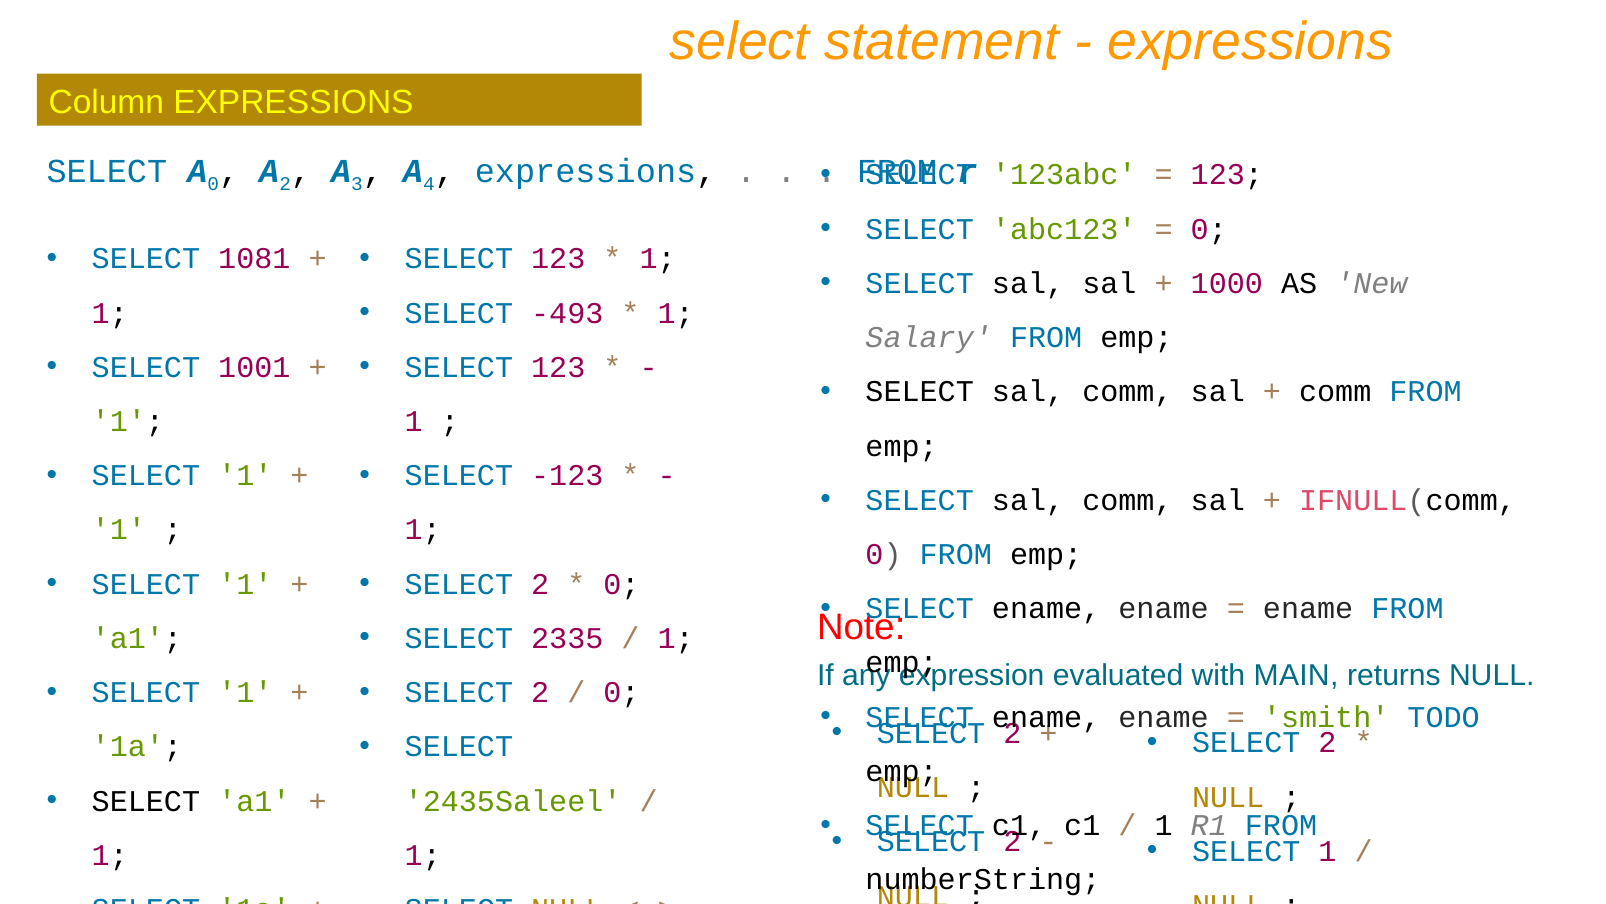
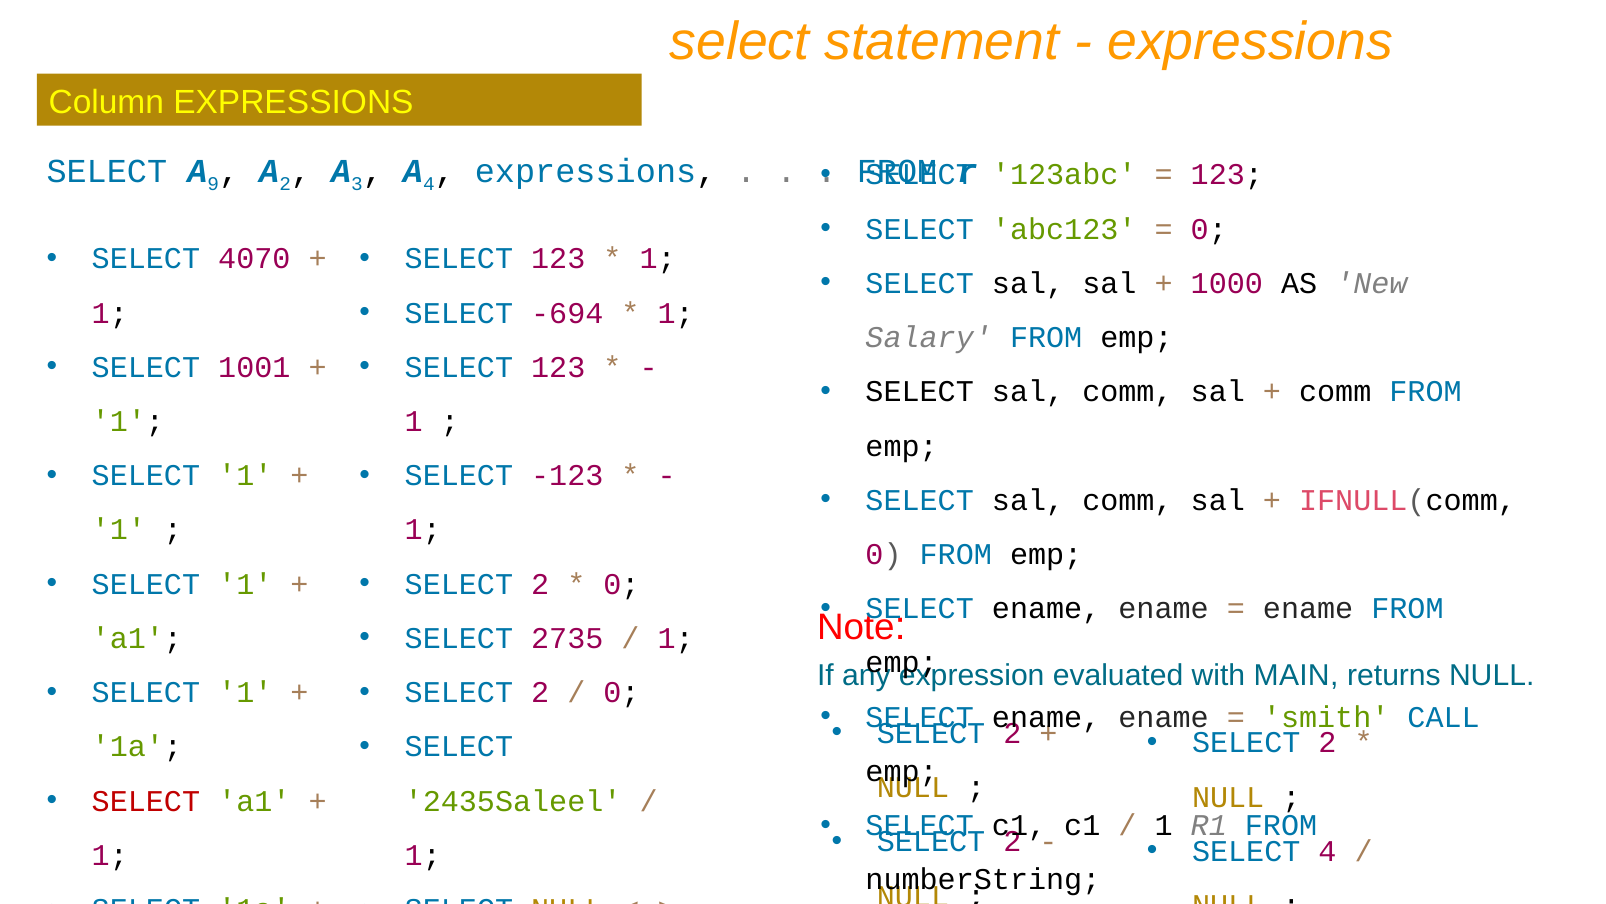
0 at (213, 184): 0 -> 9
1081: 1081 -> 4070
-493: -493 -> -694
2335: 2335 -> 2735
TODO: TODO -> CALL
SELECT at (146, 801) colour: black -> red
1 at (1328, 851): 1 -> 4
